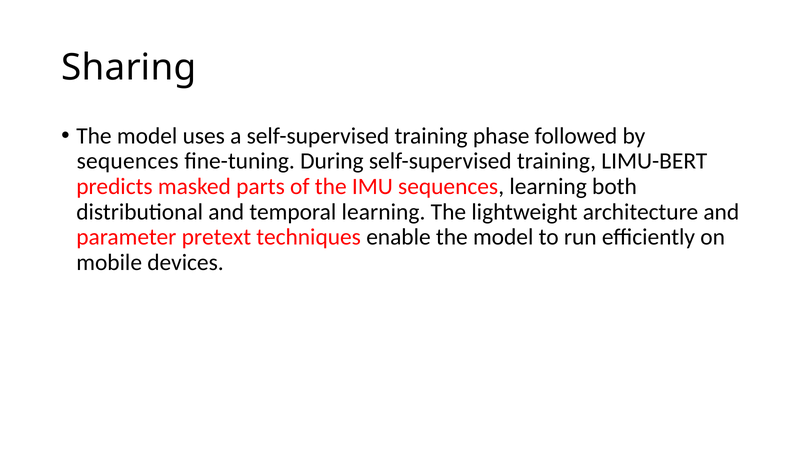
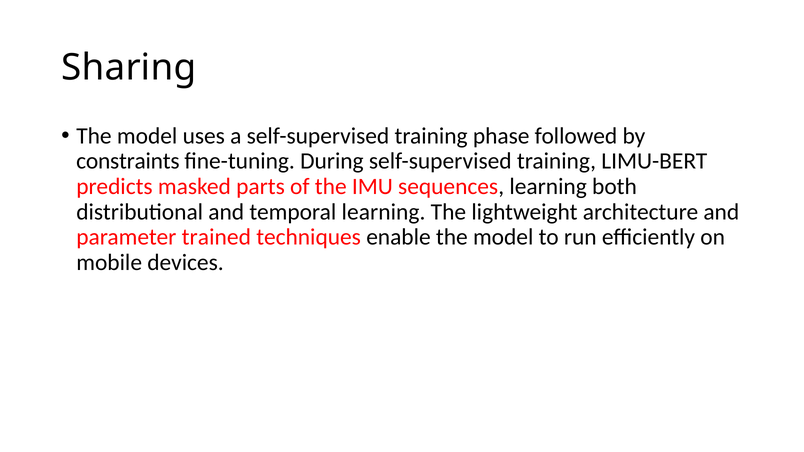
sequences at (128, 161): sequences -> constraints
pretext: pretext -> trained
